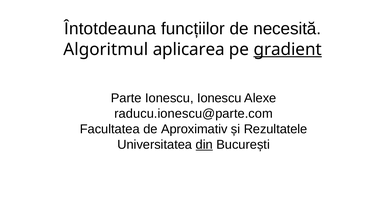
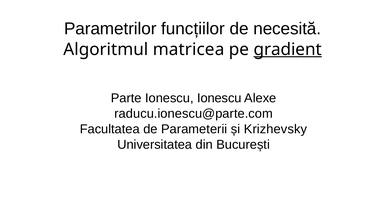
Întotdeauna: Întotdeauna -> Parametrilor
aplicarea: aplicarea -> matricea
Aproximativ: Aproximativ -> Parameterii
Rezultatele: Rezultatele -> Krizhevsky
din underline: present -> none
